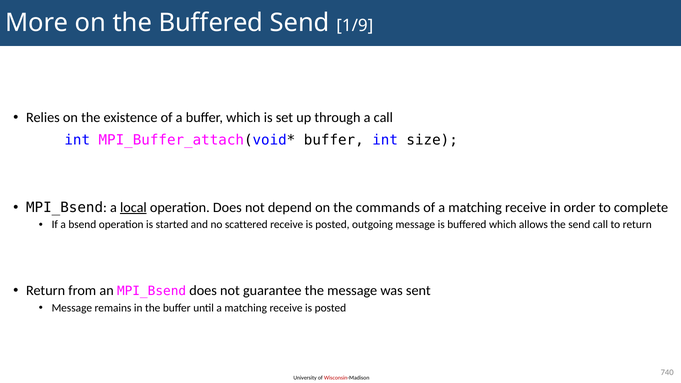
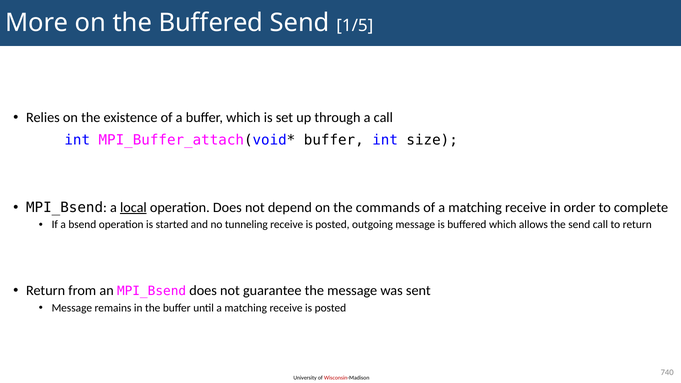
1/9: 1/9 -> 1/5
scattered: scattered -> tunneling
